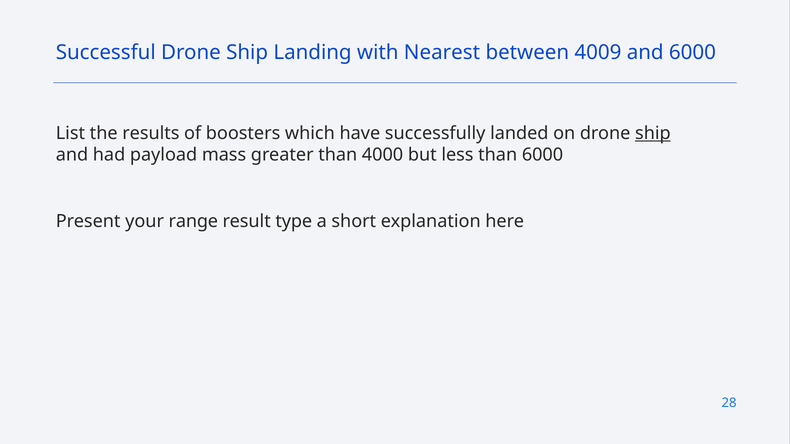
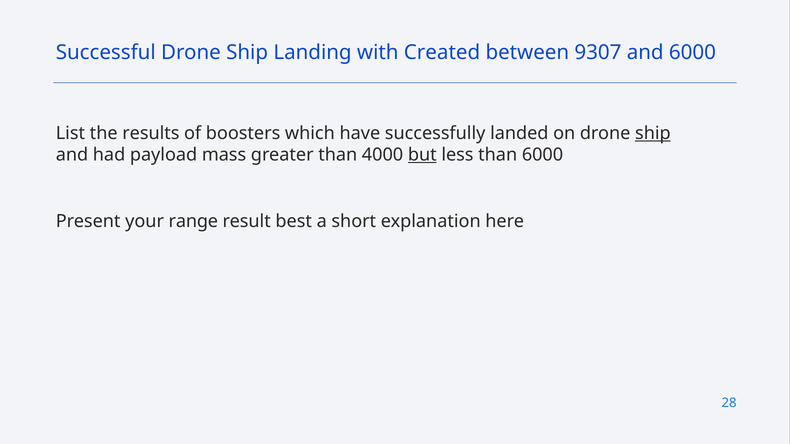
Nearest: Nearest -> Created
4009: 4009 -> 9307
but underline: none -> present
type: type -> best
